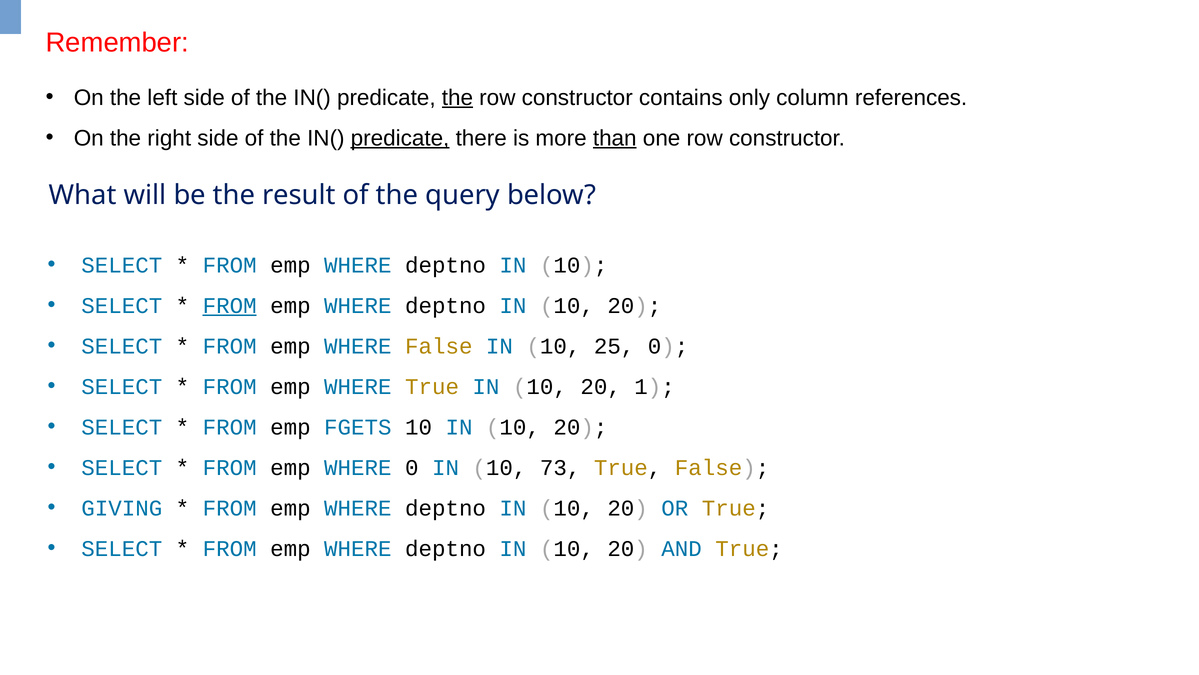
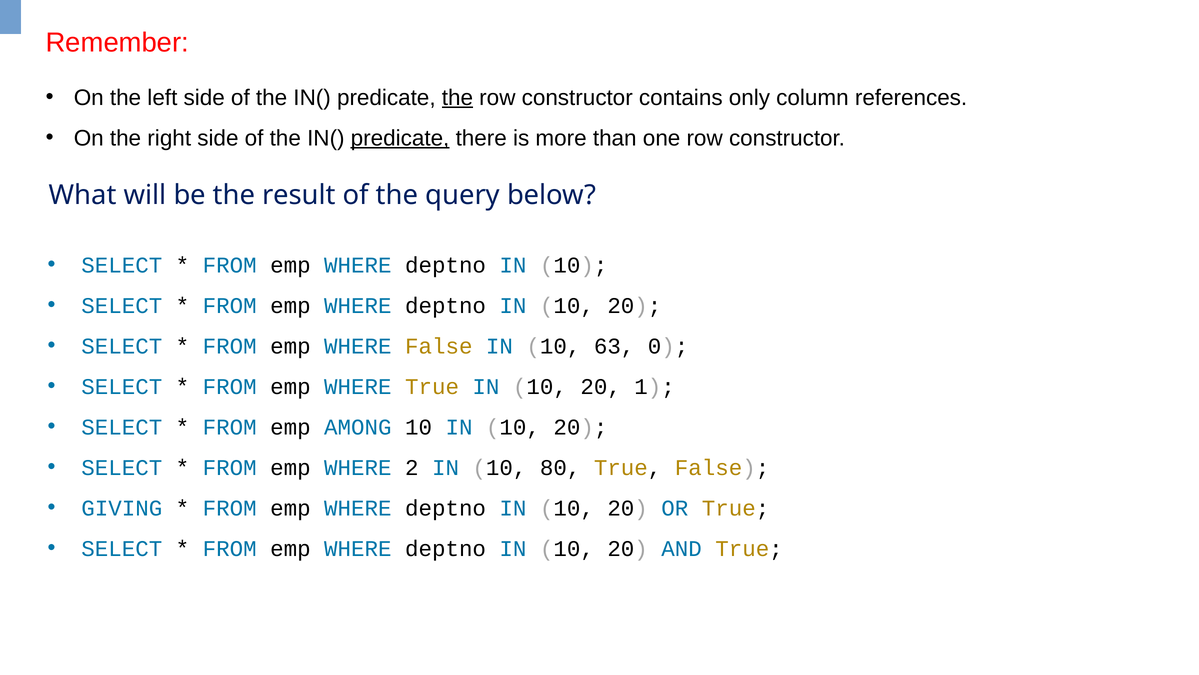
than underline: present -> none
FROM at (230, 305) underline: present -> none
25: 25 -> 63
FGETS: FGETS -> AMONG
WHERE 0: 0 -> 2
73: 73 -> 80
